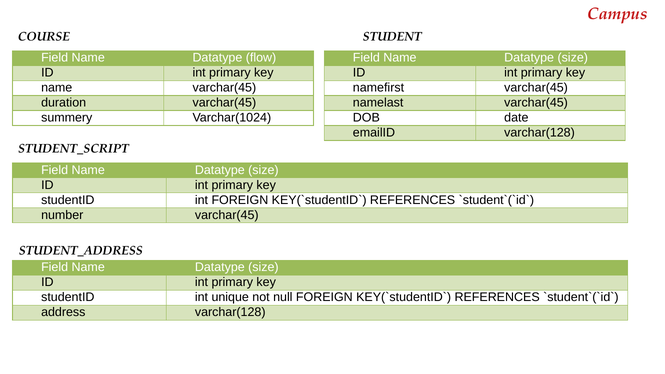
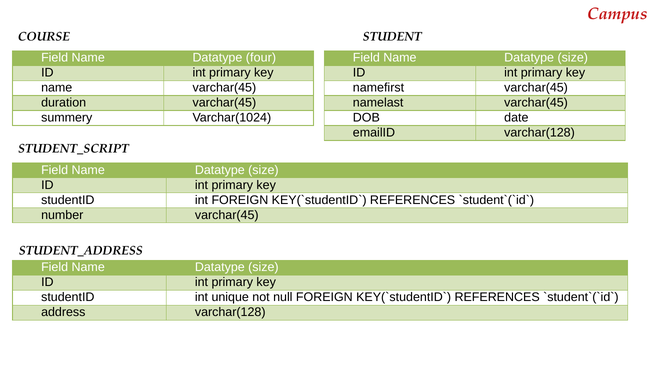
flow: flow -> four
